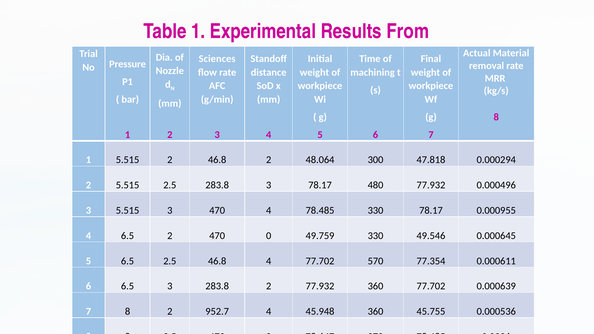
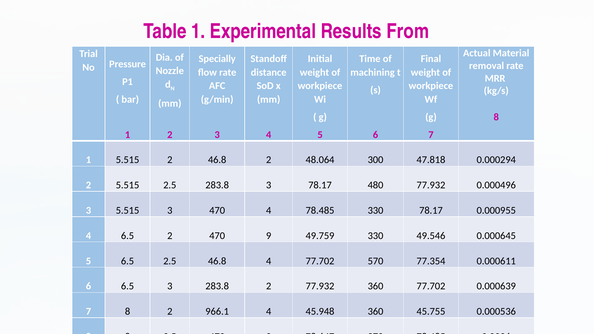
Sciences: Sciences -> Specially
470 0: 0 -> 9
952.7: 952.7 -> 966.1
